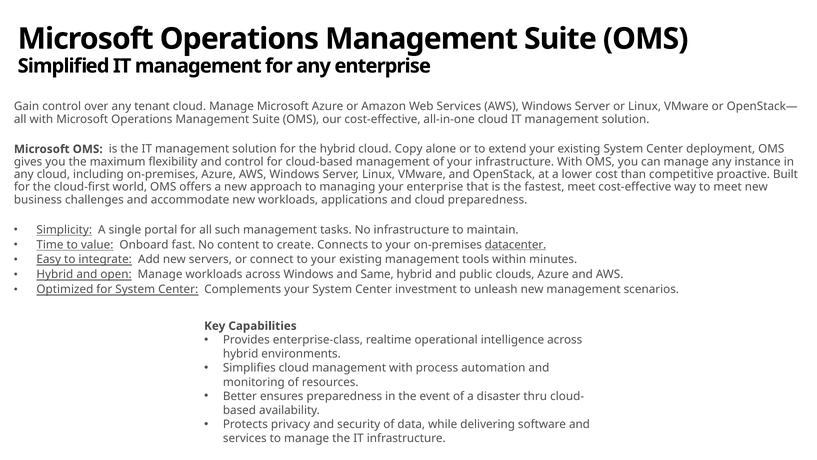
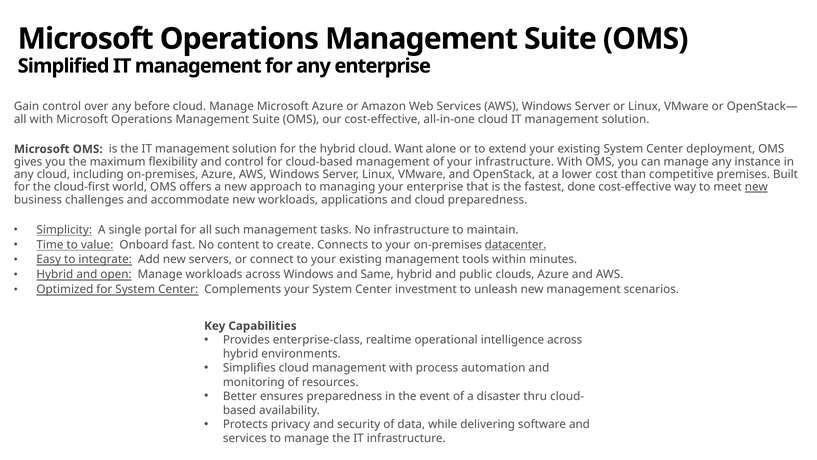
tenant: tenant -> before
Copy: Copy -> Want
proactive: proactive -> premises
fastest meet: meet -> done
new at (756, 187) underline: none -> present
